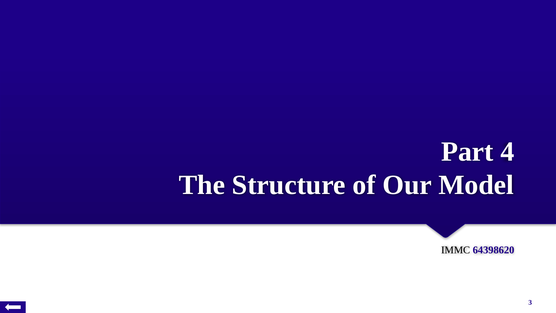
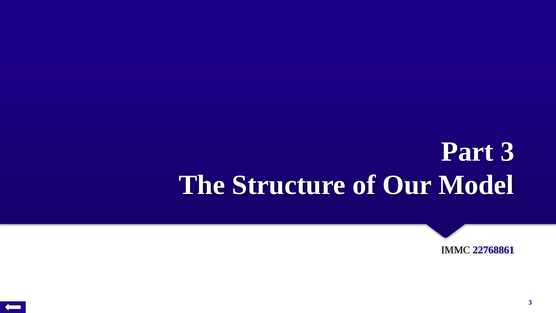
Part 4: 4 -> 3
64398620: 64398620 -> 22768861
